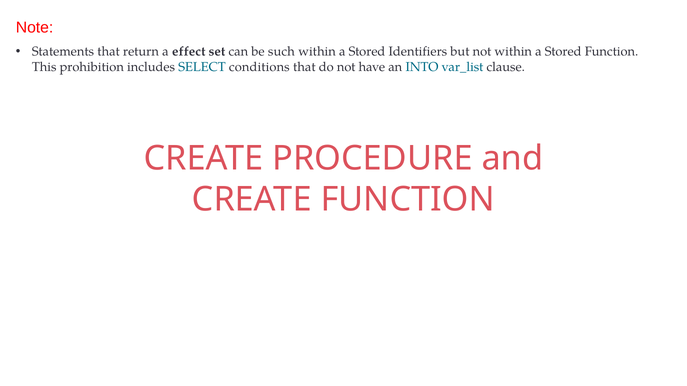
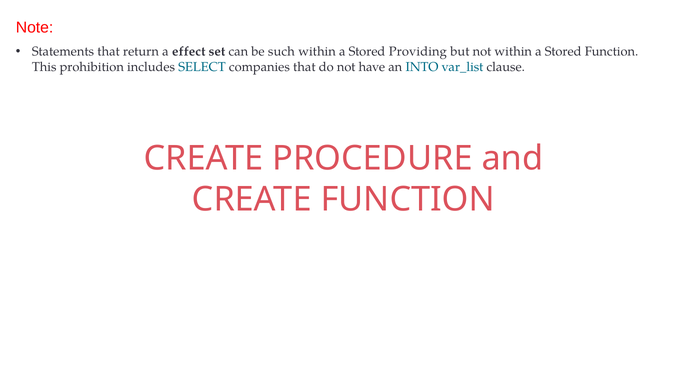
Identifiers: Identifiers -> Providing
conditions: conditions -> companies
